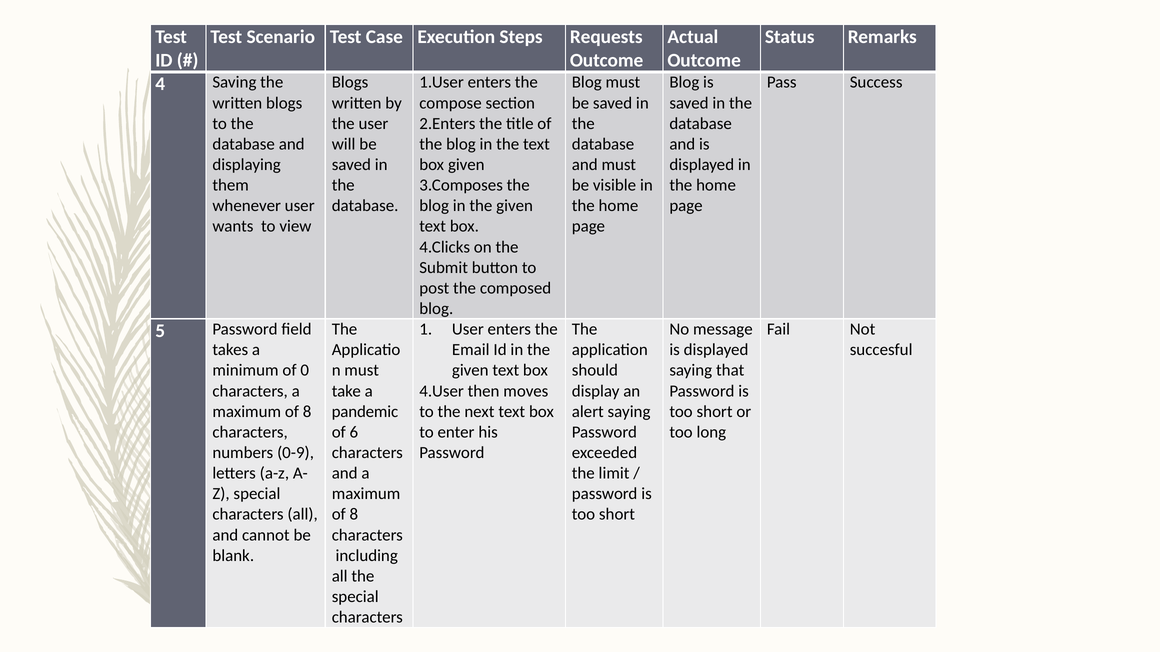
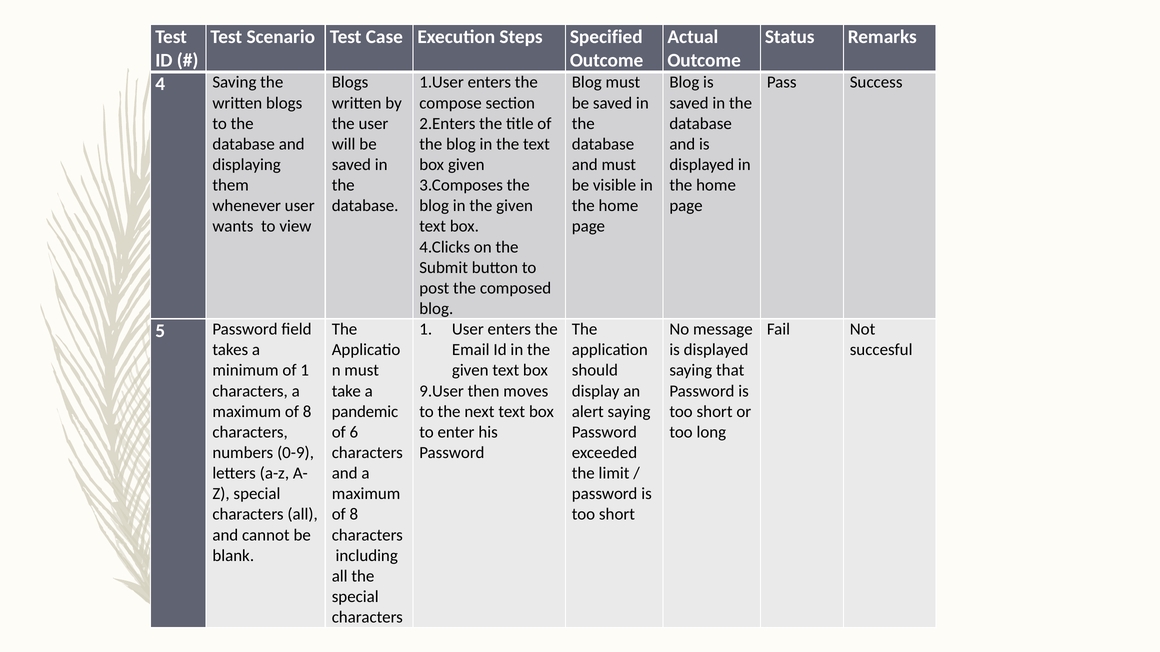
Requests: Requests -> Specified
of 0: 0 -> 1
4.User: 4.User -> 9.User
